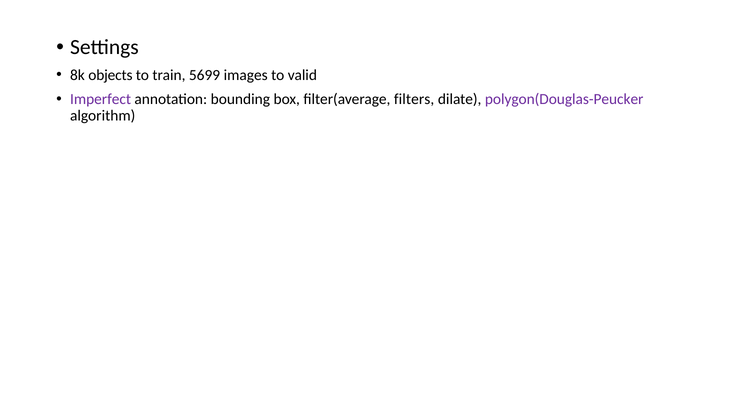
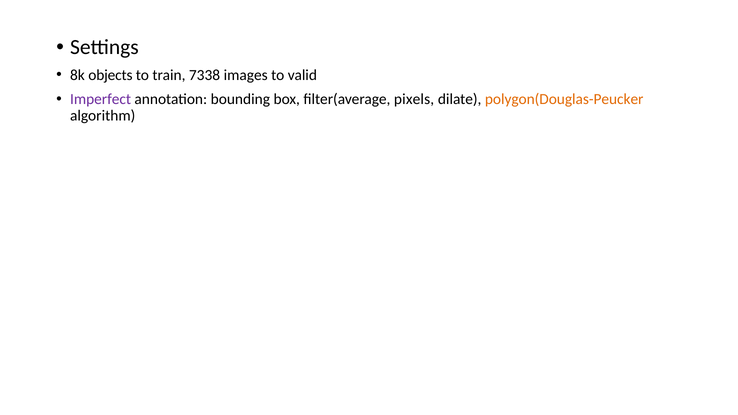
5699: 5699 -> 7338
filters: filters -> pixels
polygon(Douglas-Peucker colour: purple -> orange
